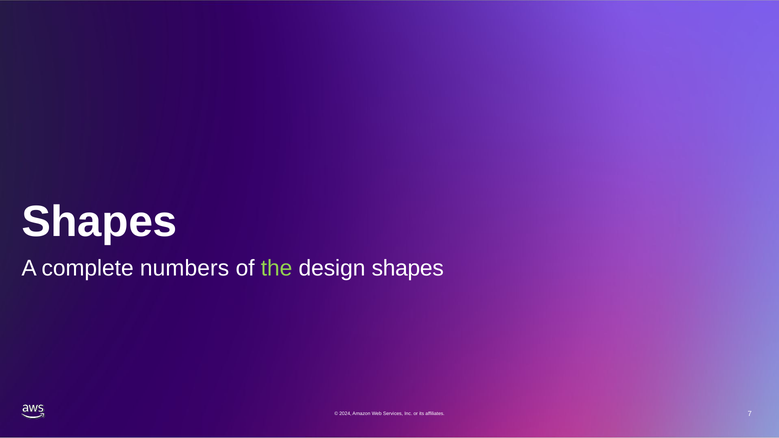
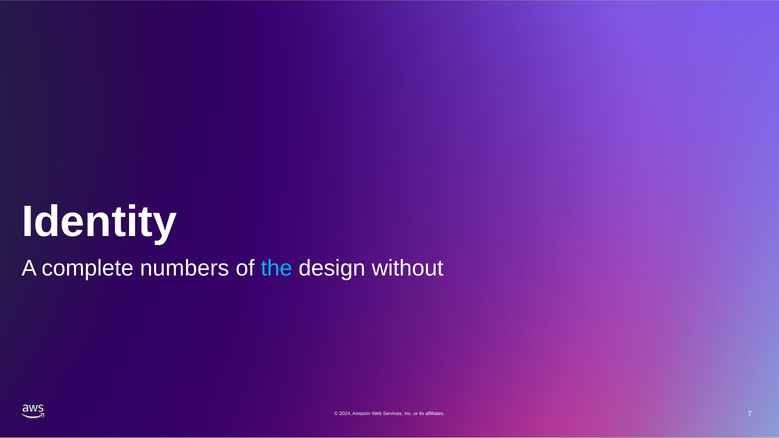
Shapes at (99, 222): Shapes -> Identity
the colour: light green -> light blue
design shapes: shapes -> without
